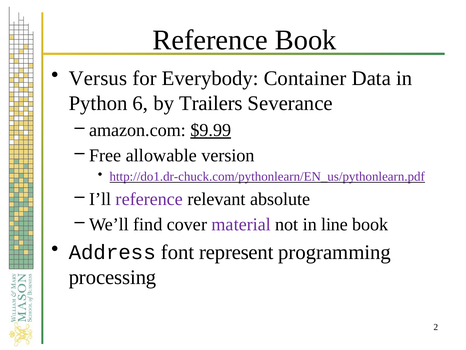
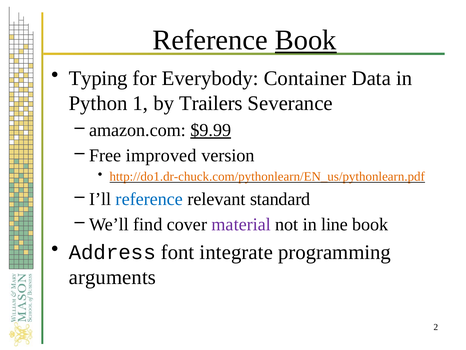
Book at (306, 40) underline: none -> present
Versus: Versus -> Typing
6: 6 -> 1
allowable: allowable -> improved
http://do1.dr-chuck.com/pythonlearn/EN_us/pythonlearn.pdf colour: purple -> orange
reference at (149, 199) colour: purple -> blue
absolute: absolute -> standard
represent: represent -> integrate
processing: processing -> arguments
